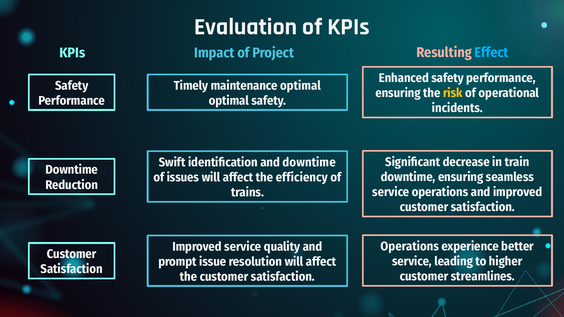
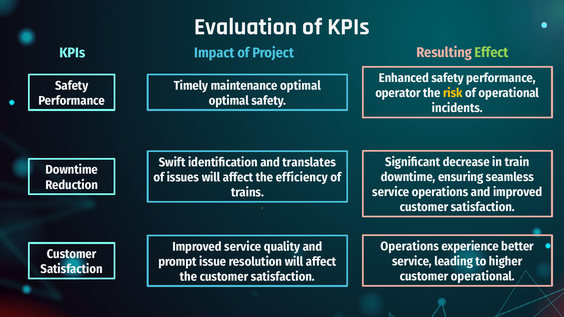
Effect colour: light blue -> light green
ensuring at (398, 93): ensuring -> operator
and downtime: downtime -> translates
customer streamlines: streamlines -> operational
